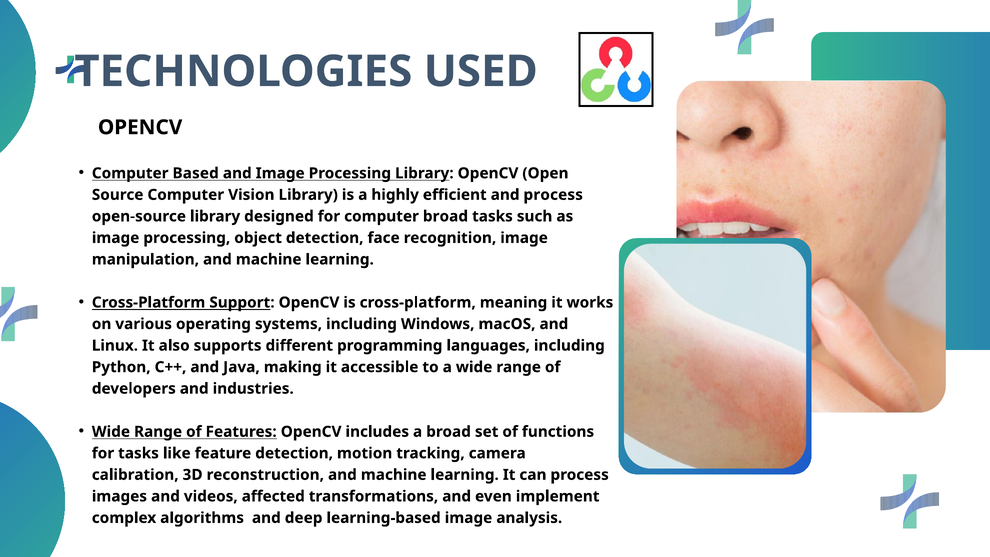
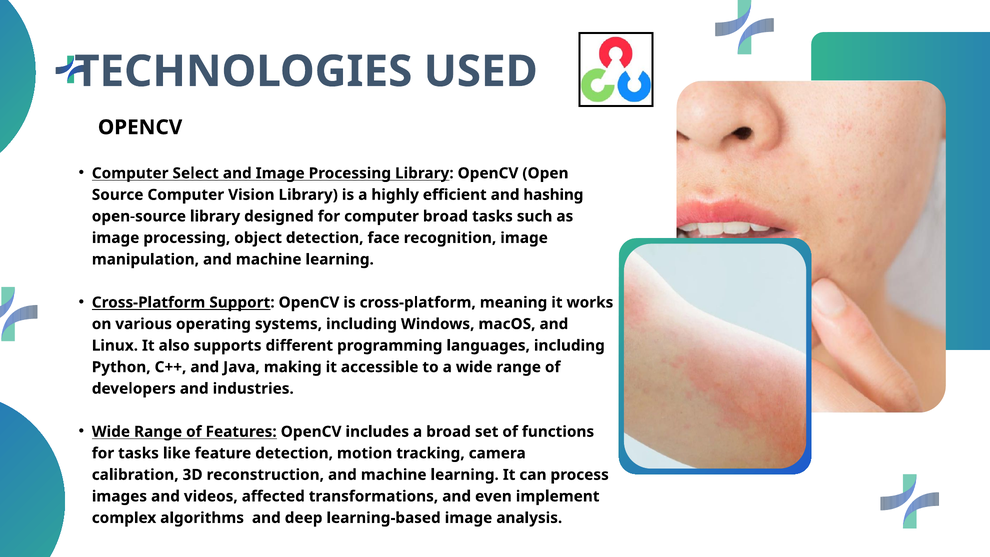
Based: Based -> Select
and process: process -> hashing
